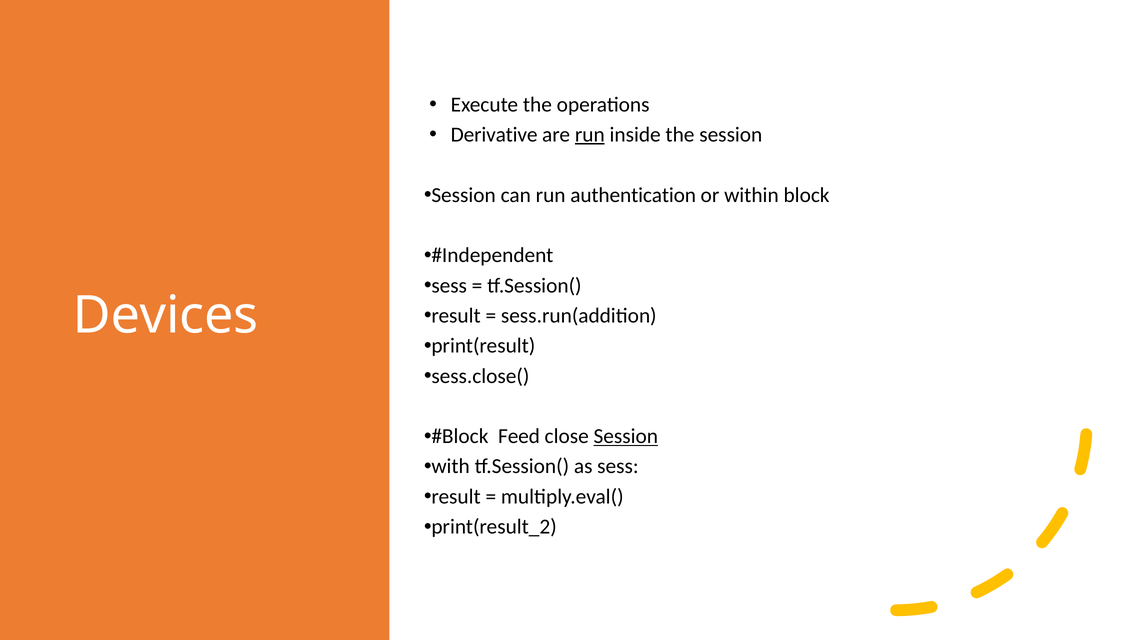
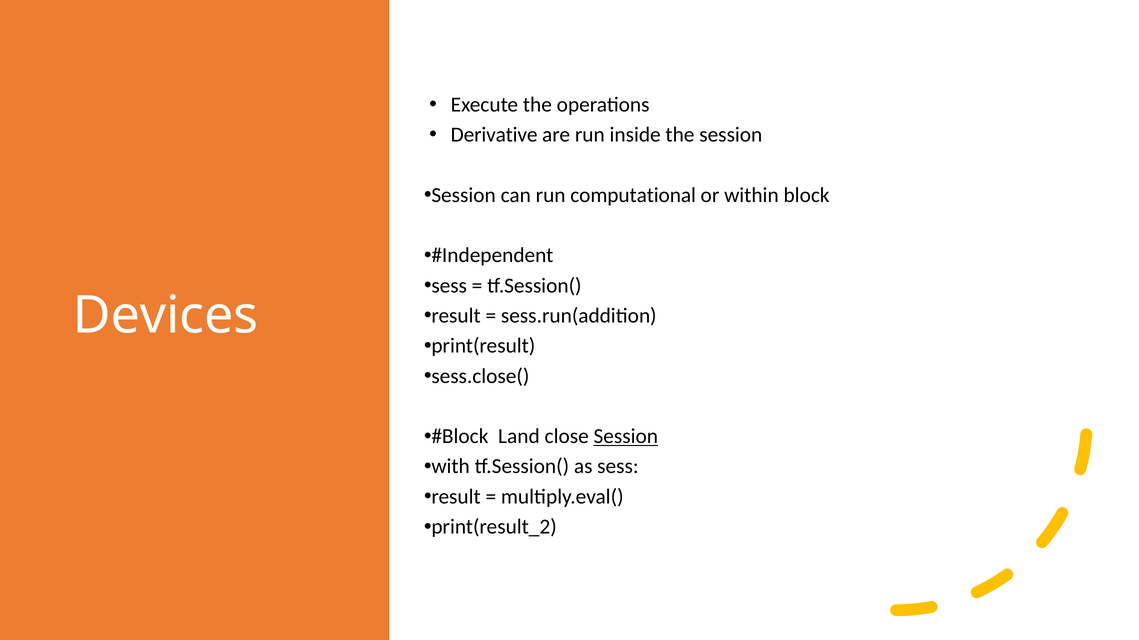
run at (590, 135) underline: present -> none
authentication: authentication -> computational
Feed: Feed -> Land
